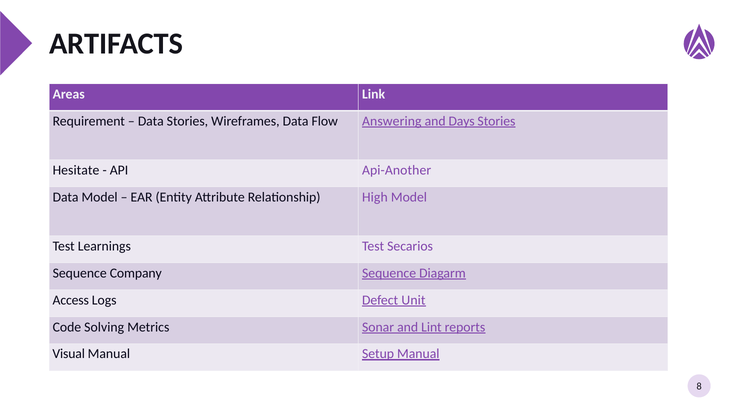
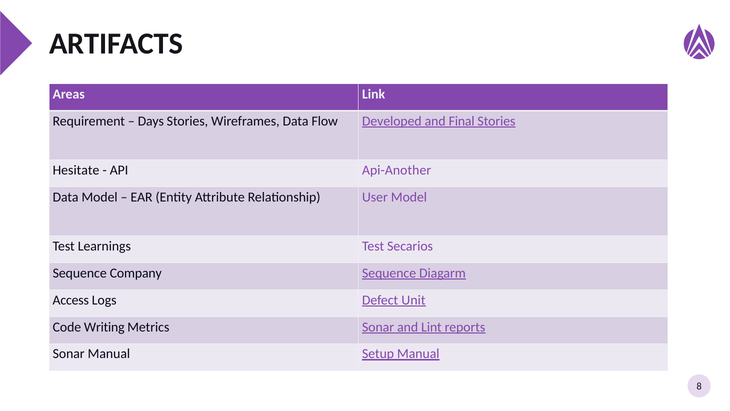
Data at (151, 121): Data -> Days
Answering: Answering -> Developed
Days: Days -> Final
High: High -> User
Solving: Solving -> Writing
Visual at (69, 354): Visual -> Sonar
